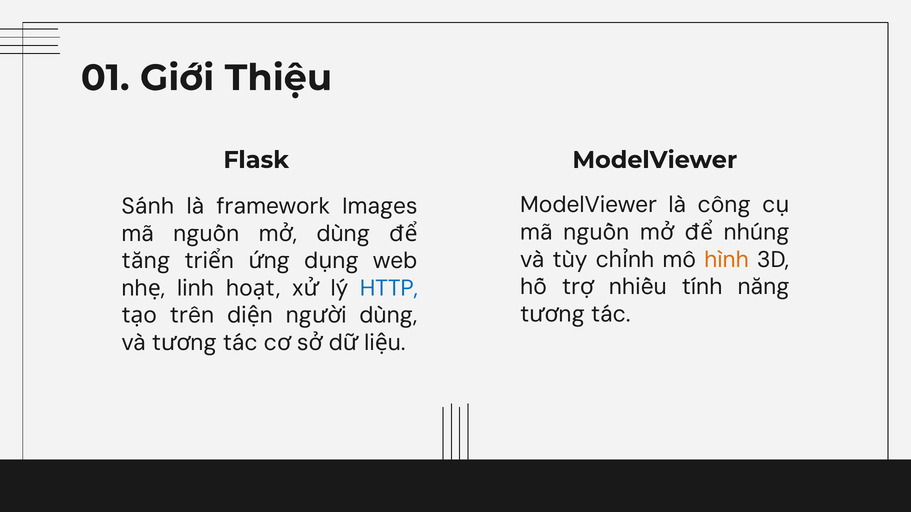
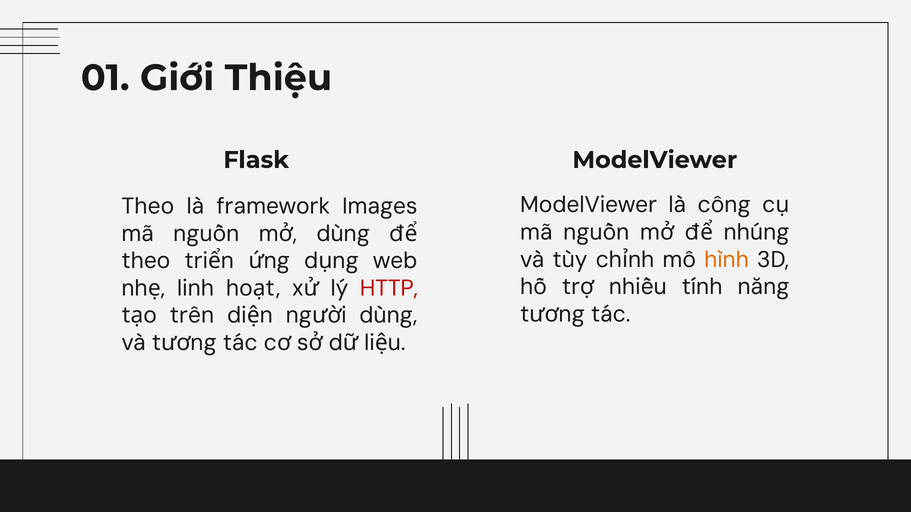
Sánh at (148, 206): Sánh -> Theo
tăng at (146, 261): tăng -> theo
HTTP colour: blue -> red
